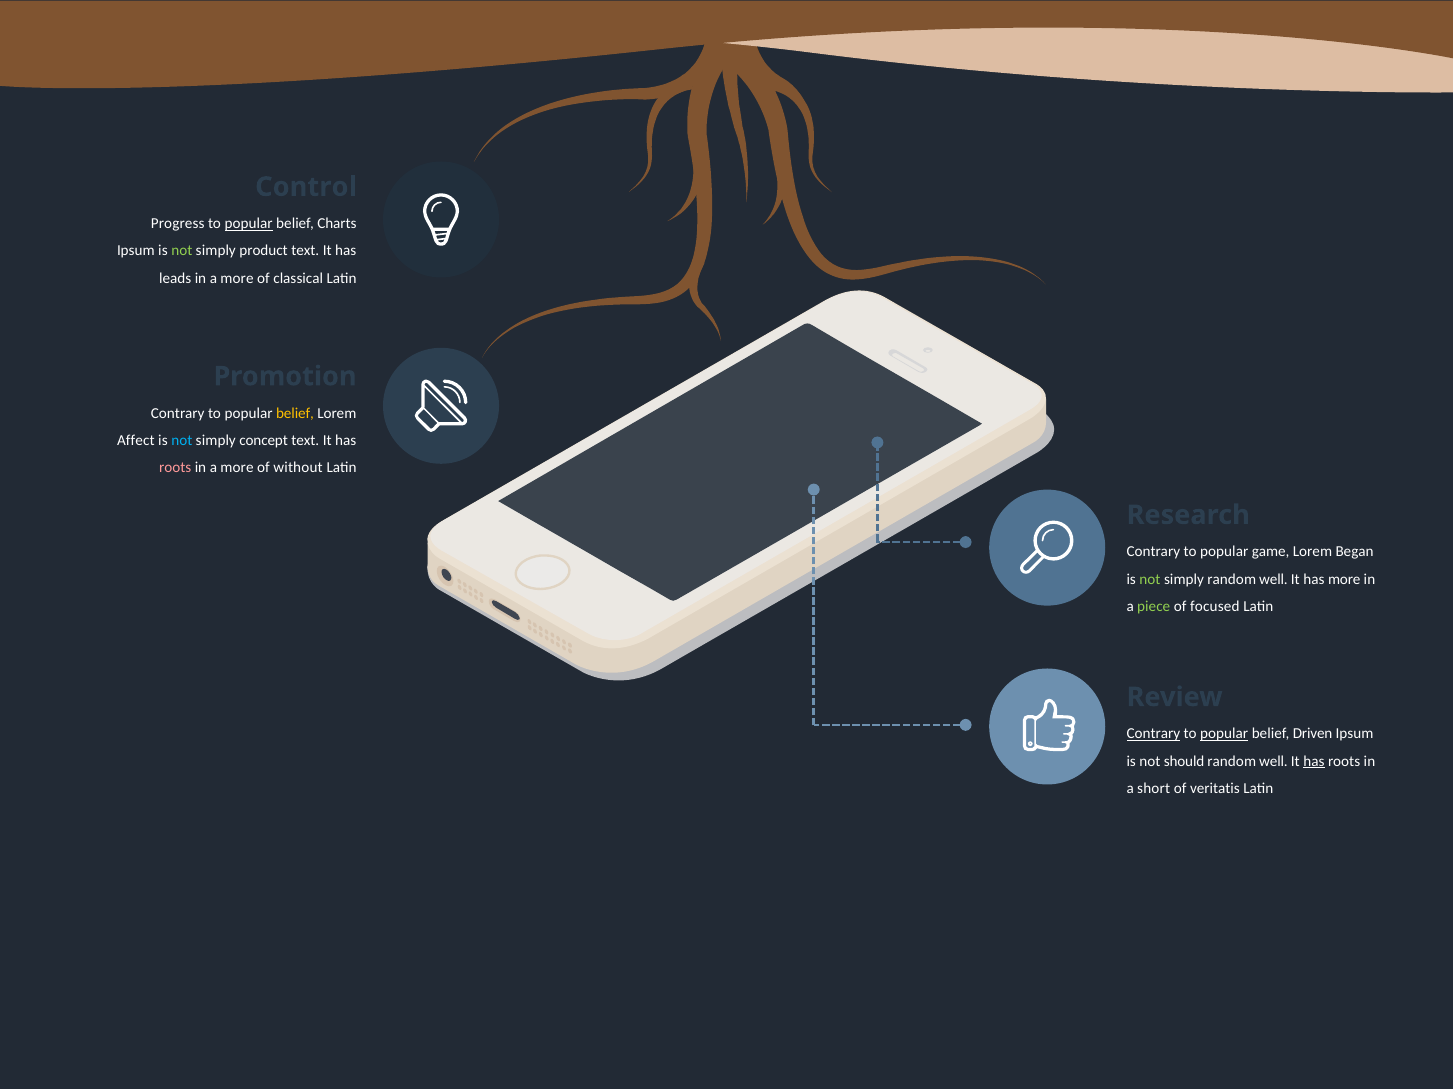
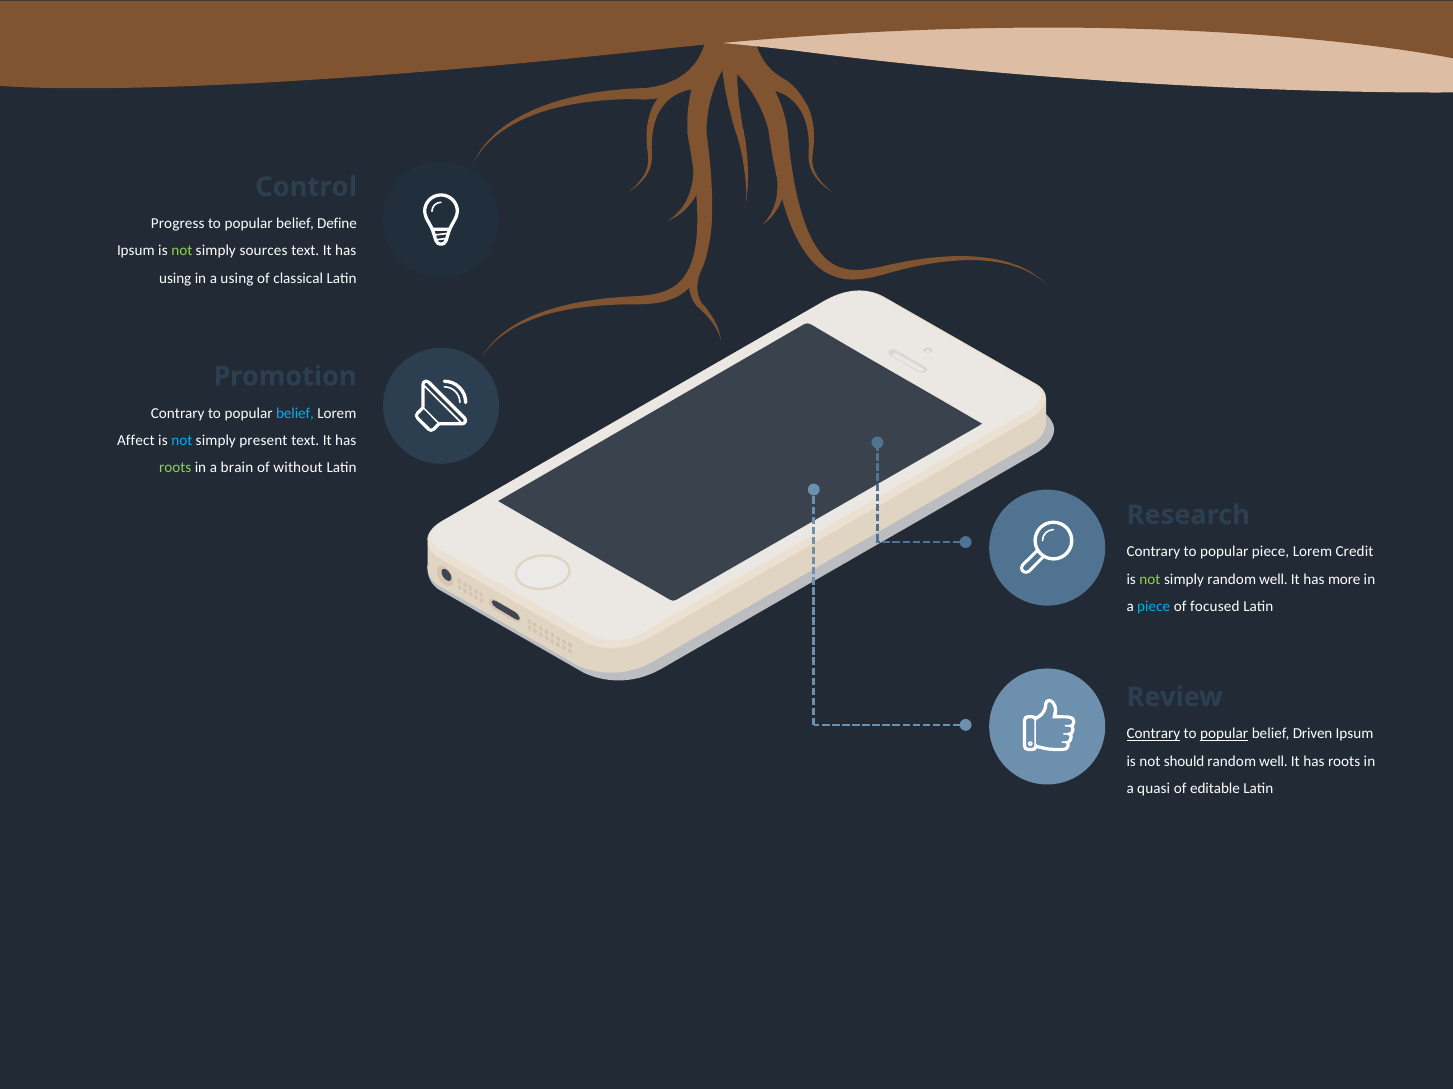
popular at (249, 224) underline: present -> none
Charts: Charts -> Define
product: product -> sources
leads at (175, 278): leads -> using
more at (237, 278): more -> using
belief at (295, 413) colour: yellow -> light blue
concept: concept -> present
roots at (175, 468) colour: pink -> light green
more at (237, 468): more -> brain
popular game: game -> piece
Began: Began -> Credit
piece at (1154, 607) colour: light green -> light blue
has at (1314, 762) underline: present -> none
short: short -> quasi
veritatis: veritatis -> editable
